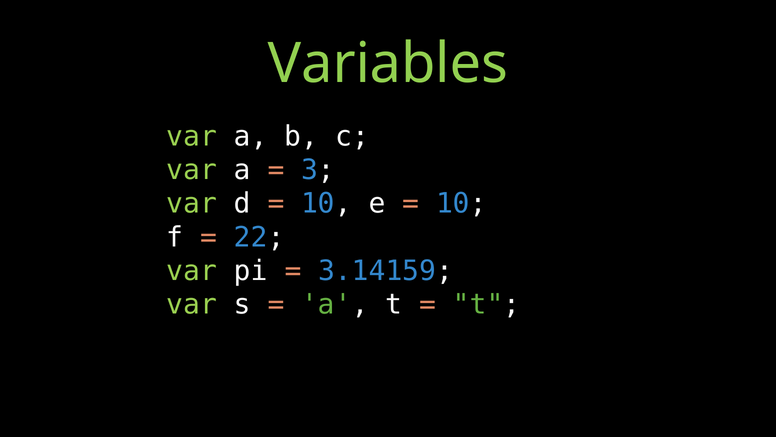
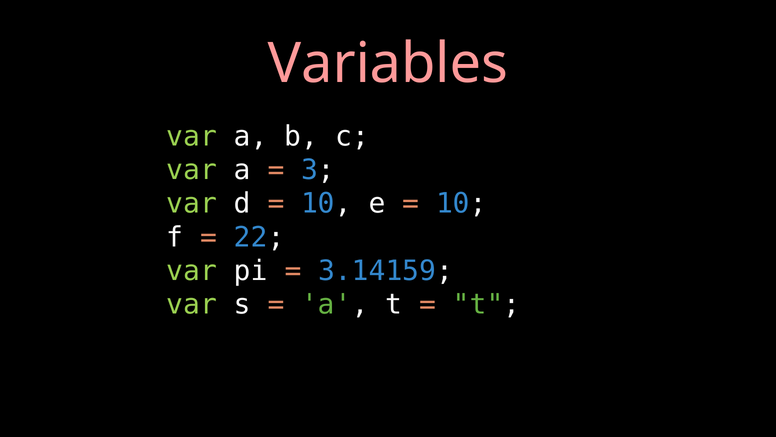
Variables colour: light green -> pink
